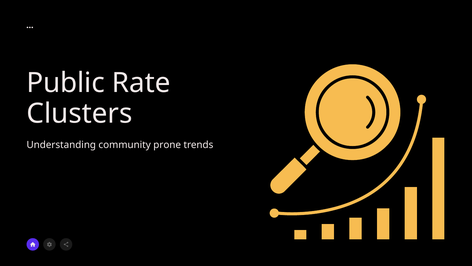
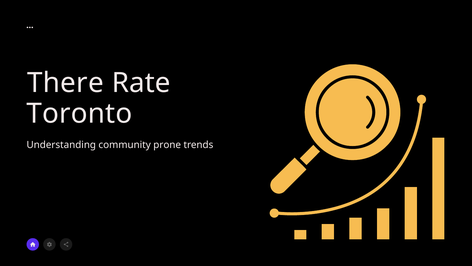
Public: Public -> There
Clusters: Clusters -> Toronto
